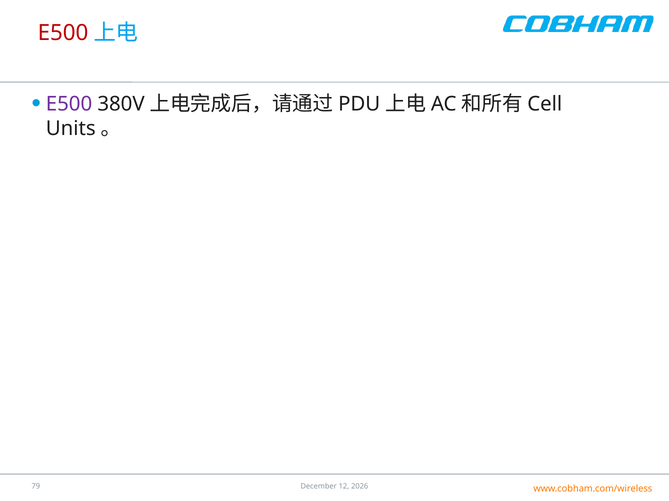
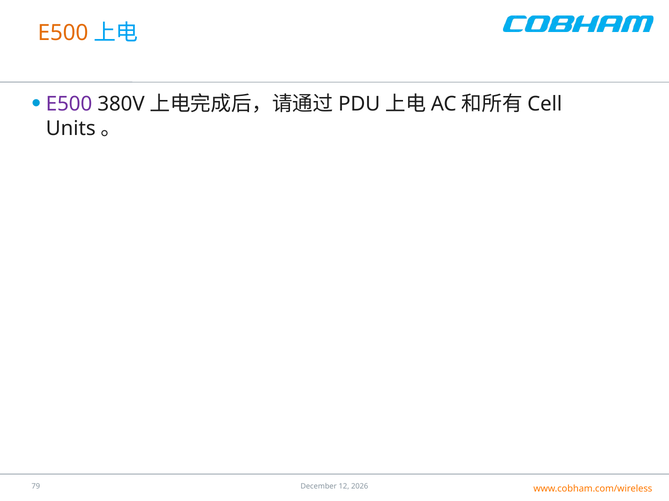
E500 at (63, 33) colour: red -> orange
